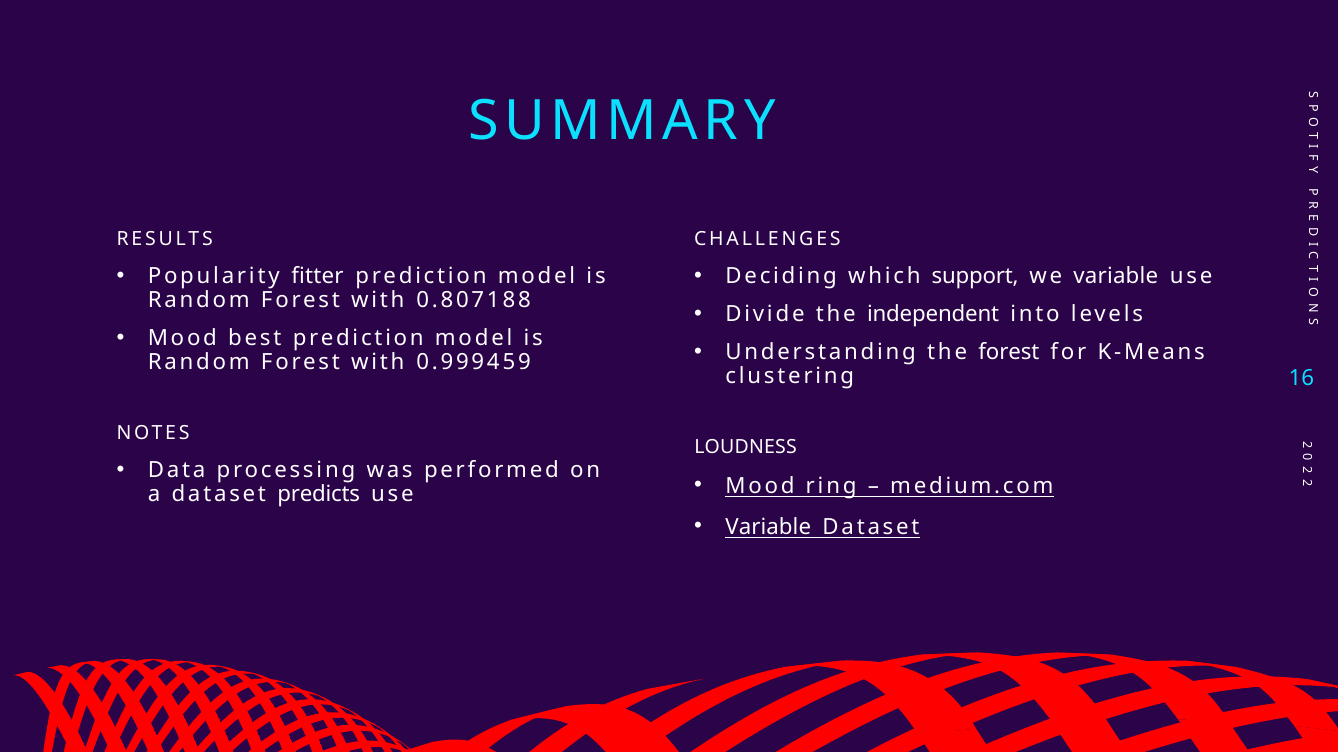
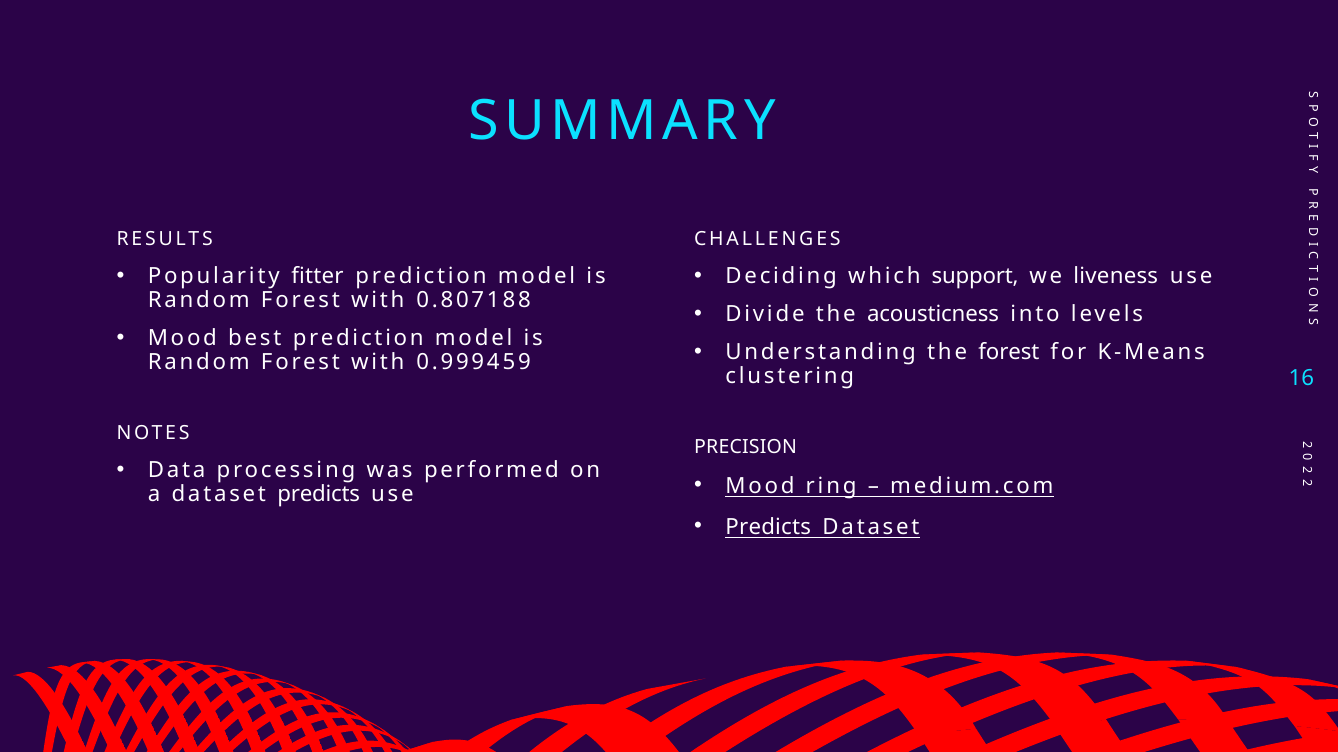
we variable: variable -> liveness
independent: independent -> acousticness
LOUDNESS: LOUDNESS -> PRECISION
Variable at (768, 528): Variable -> Predicts
